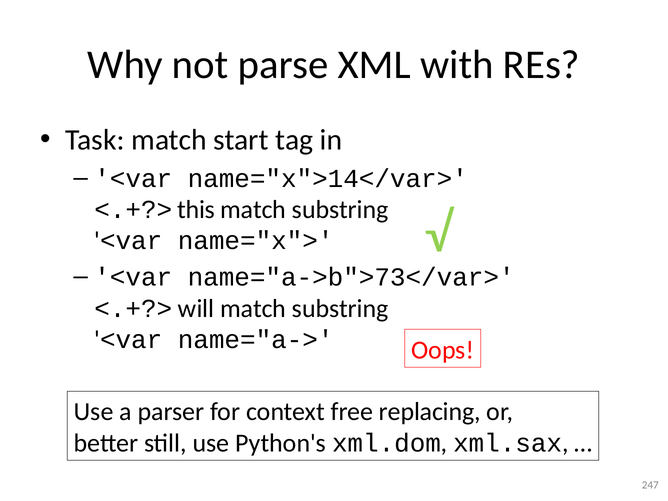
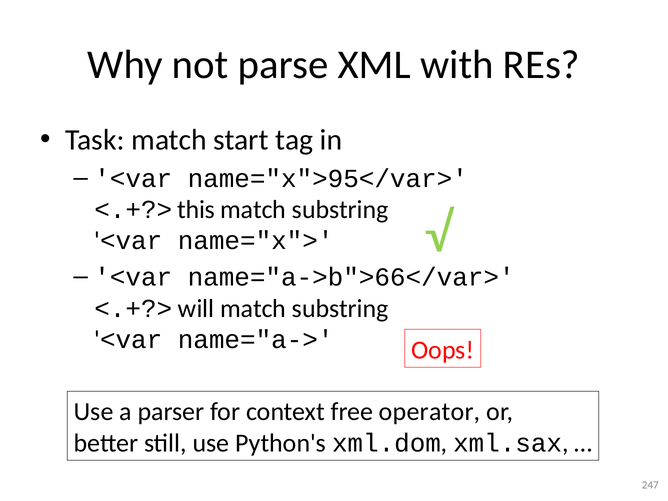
name="x">14</var>: name="x">14</var> -> name="x">95</var>
name="a->b">73</var>: name="a->b">73</var> -> name="a->b">66</var>
replacing: replacing -> operator
